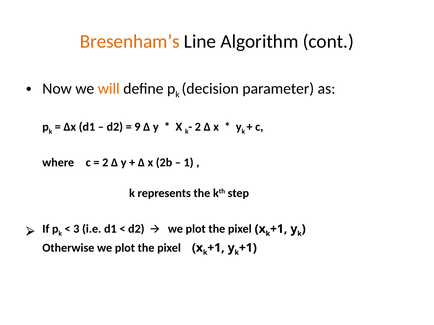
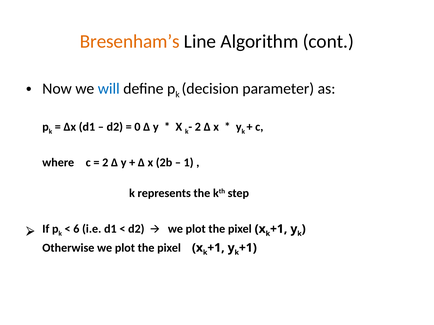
will colour: orange -> blue
9: 9 -> 0
3: 3 -> 6
